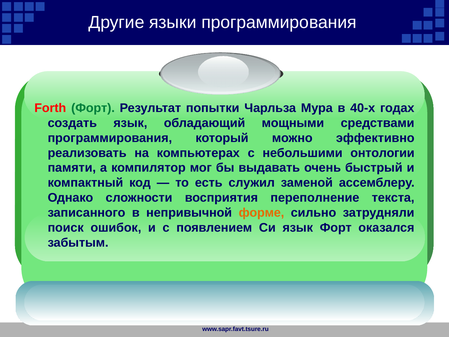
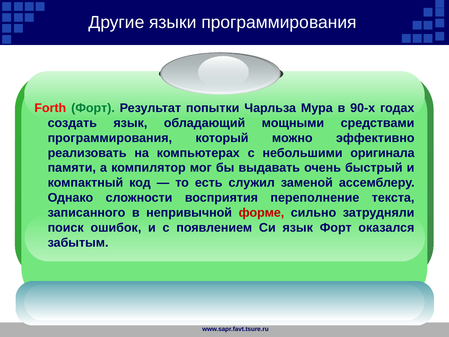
40-х: 40-х -> 90-х
онтологии: онтологии -> оригинала
форме colour: orange -> red
